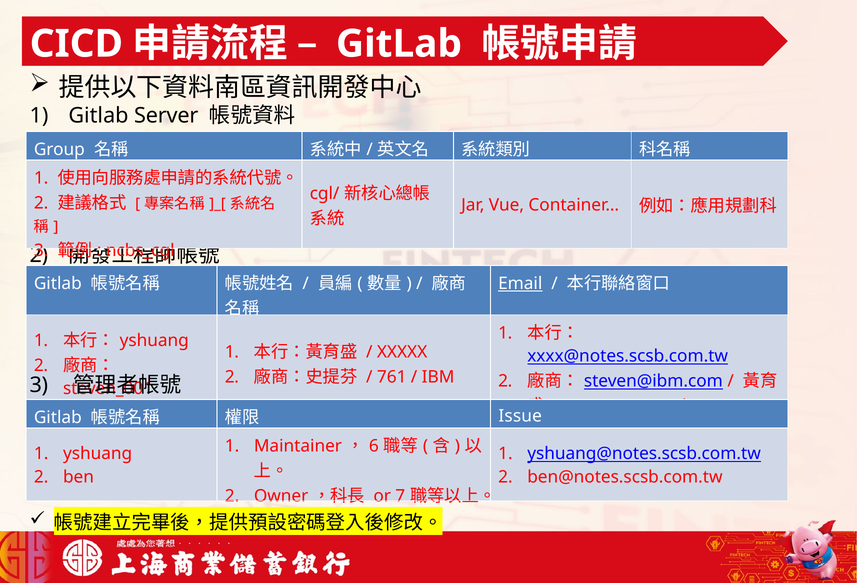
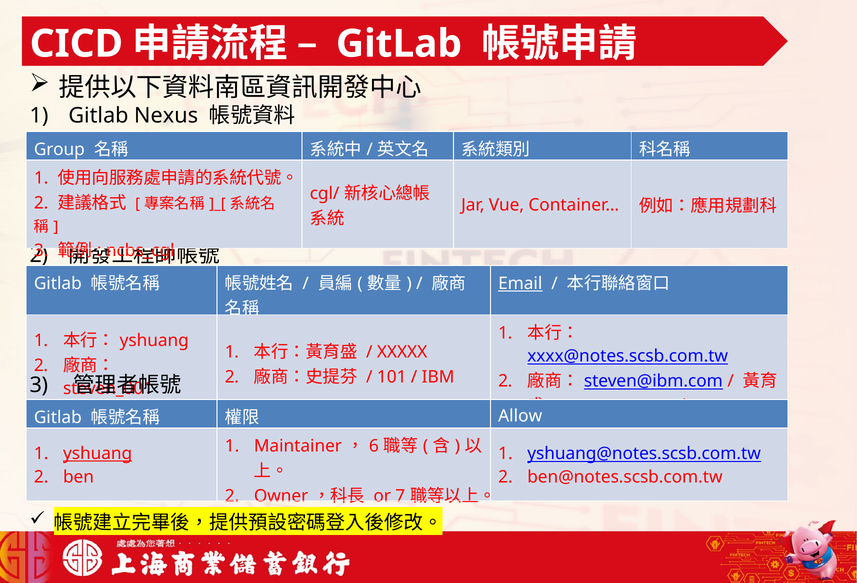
Server: Server -> Nexus
761: 761 -> 101
Issue: Issue -> Allow
yshuang at (98, 454) underline: none -> present
